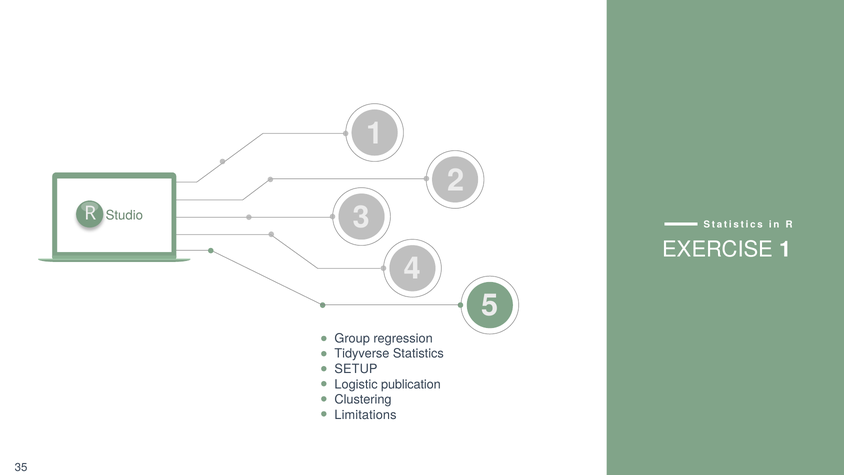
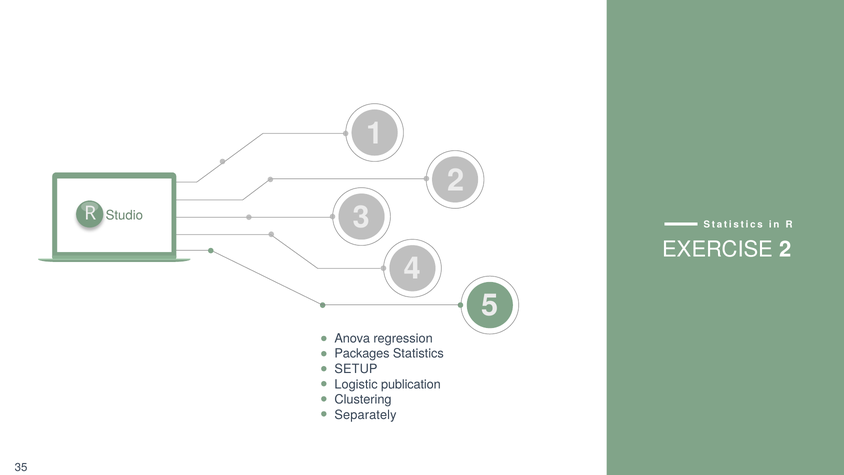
EXERCISE 1: 1 -> 2
Group: Group -> Anova
Tidyverse: Tidyverse -> Packages
Limitations: Limitations -> Separately
